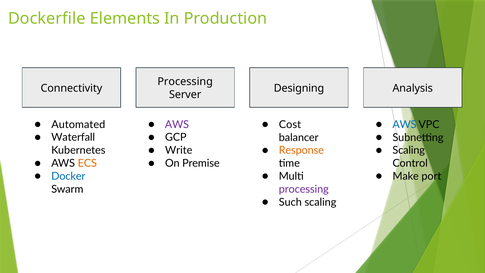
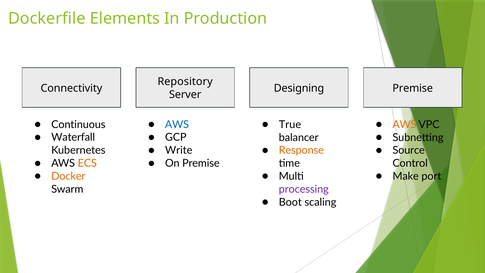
Processing at (185, 82): Processing -> Repository
Analysis at (413, 88): Analysis -> Premise
Automated: Automated -> Continuous
AWS at (177, 124) colour: purple -> blue
Cost: Cost -> True
AWS at (404, 124) colour: blue -> orange
Scaling at (409, 150): Scaling -> Source
Docker colour: blue -> orange
Such: Such -> Boot
